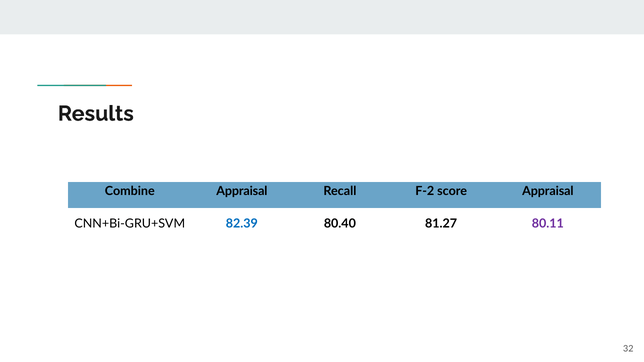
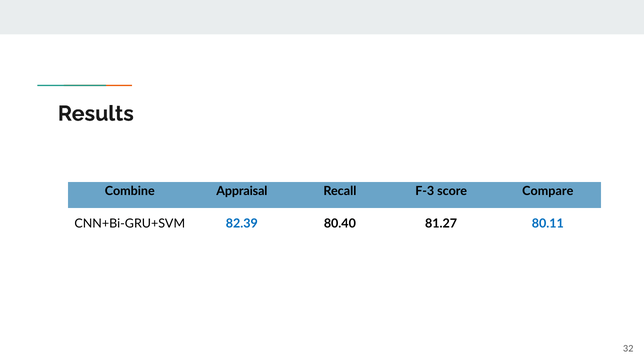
F-2: F-2 -> F-3
score Appraisal: Appraisal -> Compare
80.11 colour: purple -> blue
